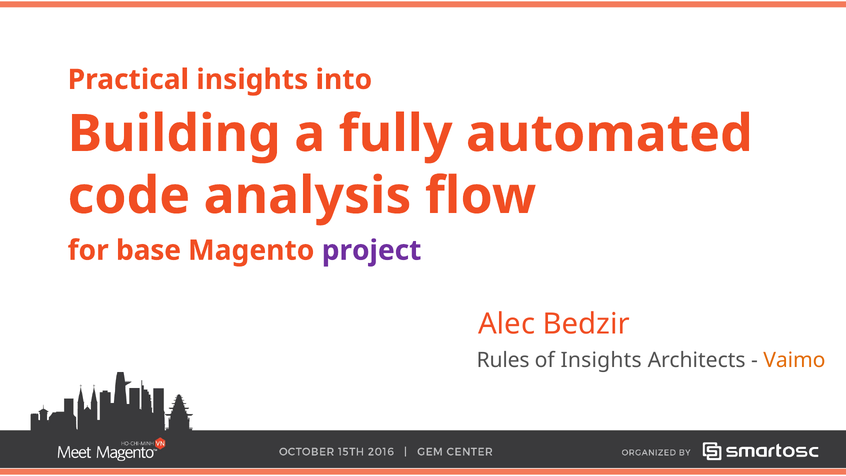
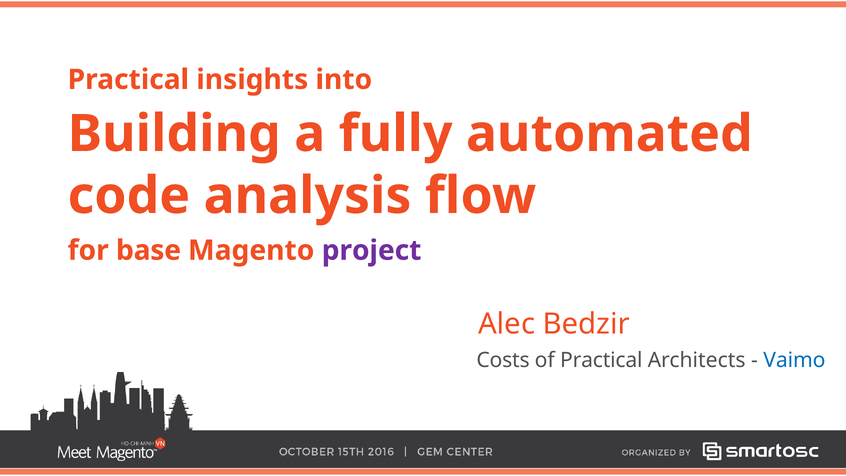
Rules: Rules -> Costs
of Insights: Insights -> Practical
Vaimo colour: orange -> blue
